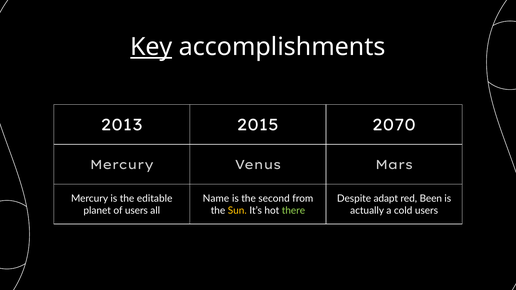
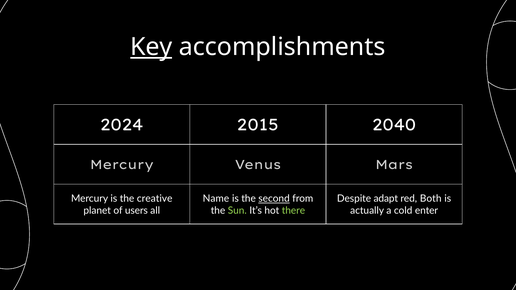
2013: 2013 -> 2024
2070: 2070 -> 2040
editable: editable -> creative
second underline: none -> present
Been: Been -> Both
Sun colour: yellow -> light green
cold users: users -> enter
